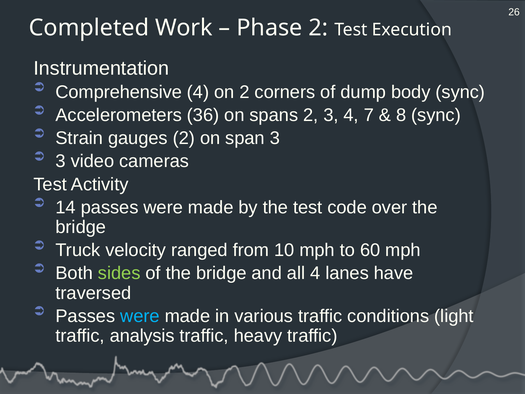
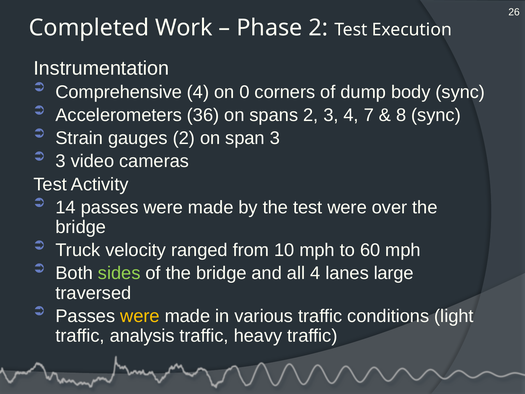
on 2: 2 -> 0
test code: code -> were
have: have -> large
were at (140, 316) colour: light blue -> yellow
